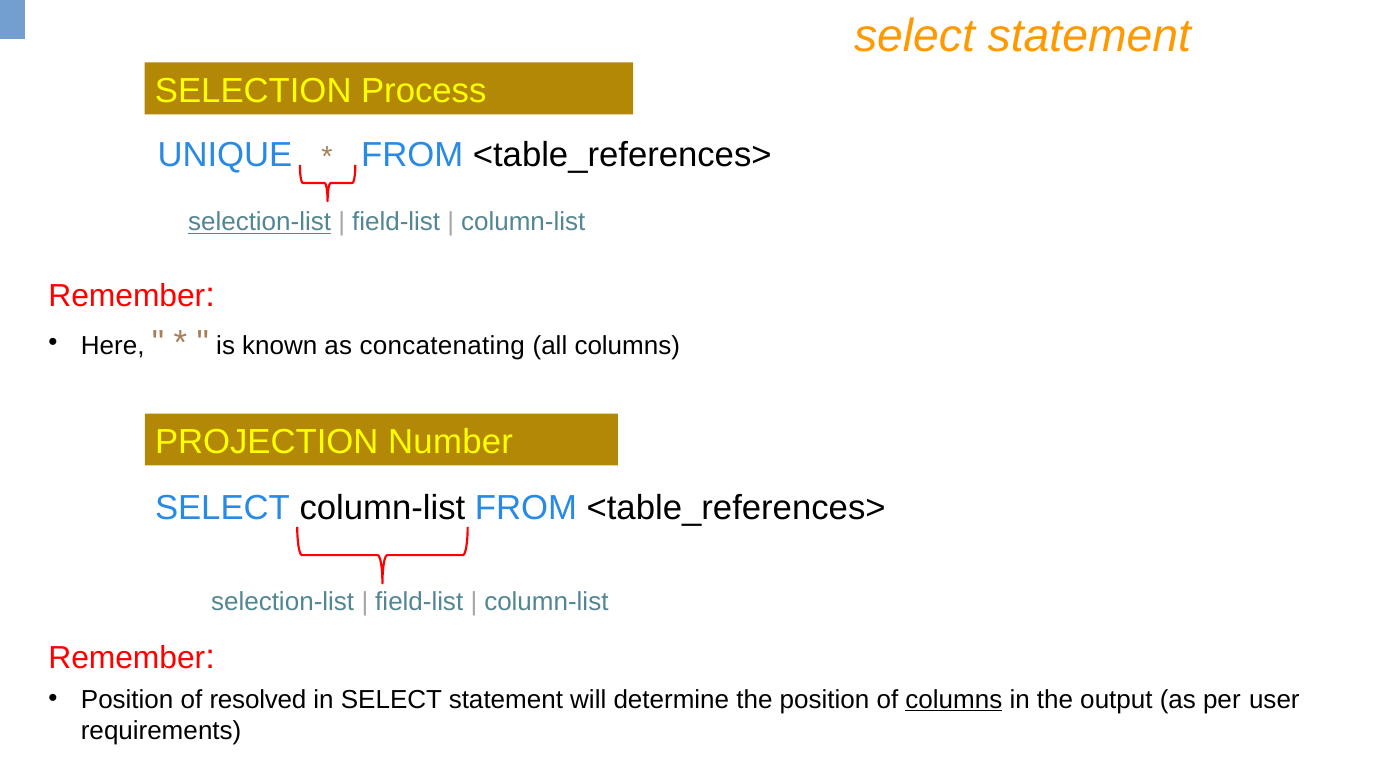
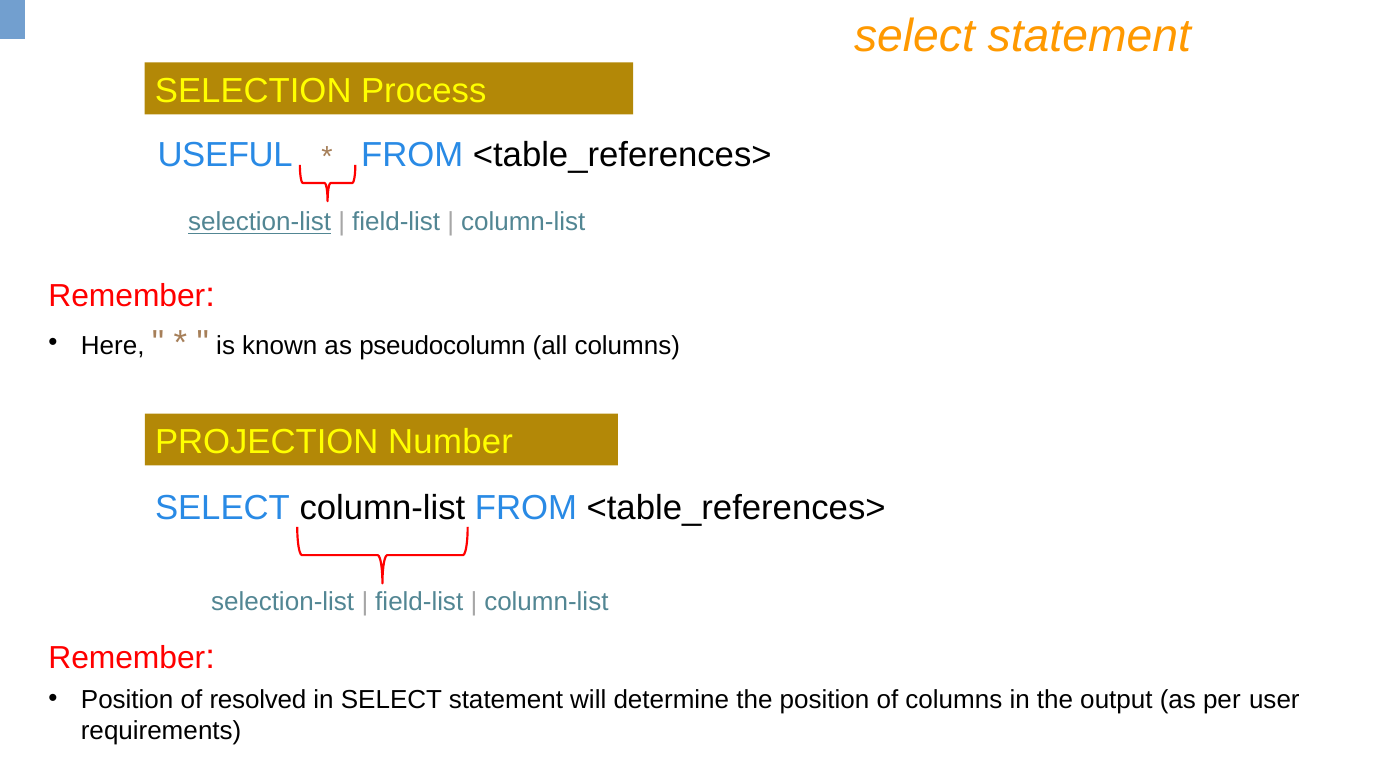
UNIQUE: UNIQUE -> USEFUL
concatenating: concatenating -> pseudocolumn
columns at (954, 699) underline: present -> none
